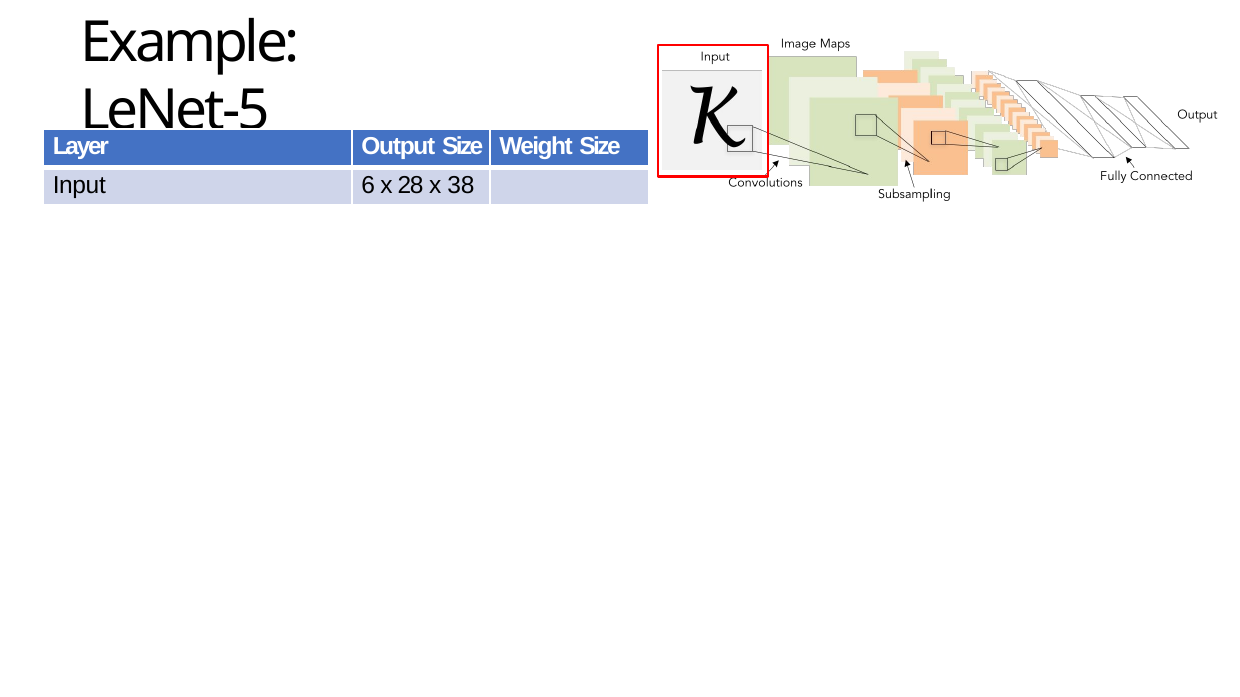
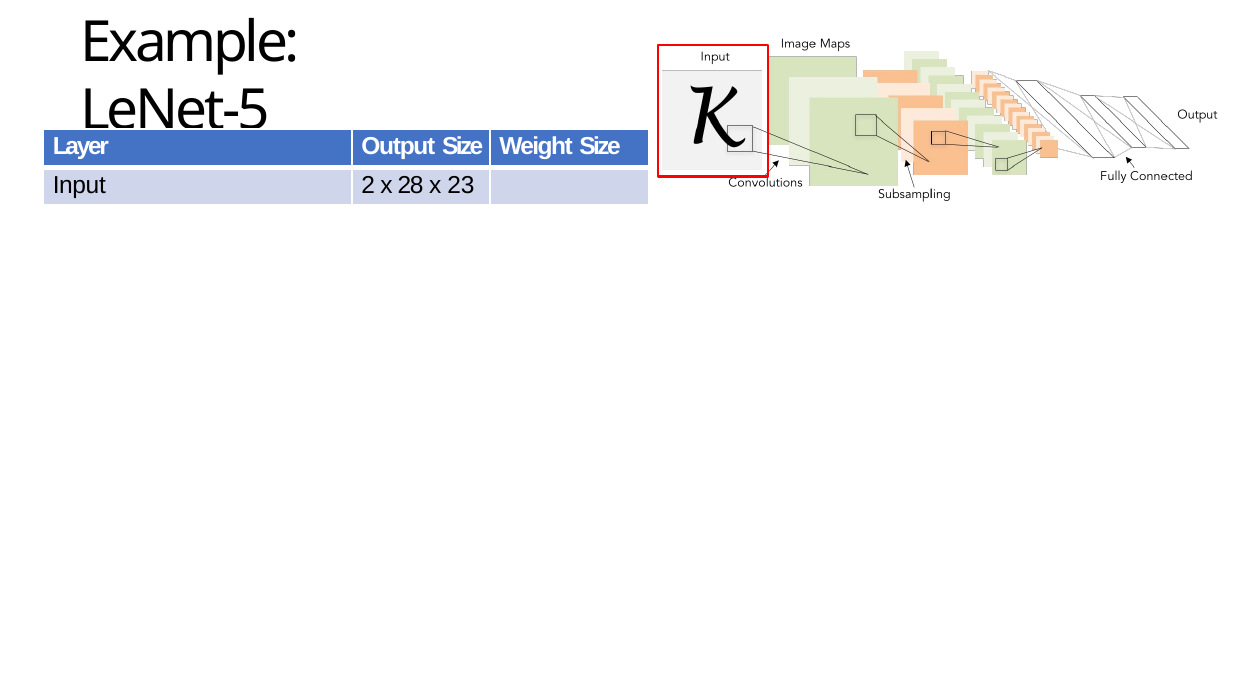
6: 6 -> 2
38: 38 -> 23
